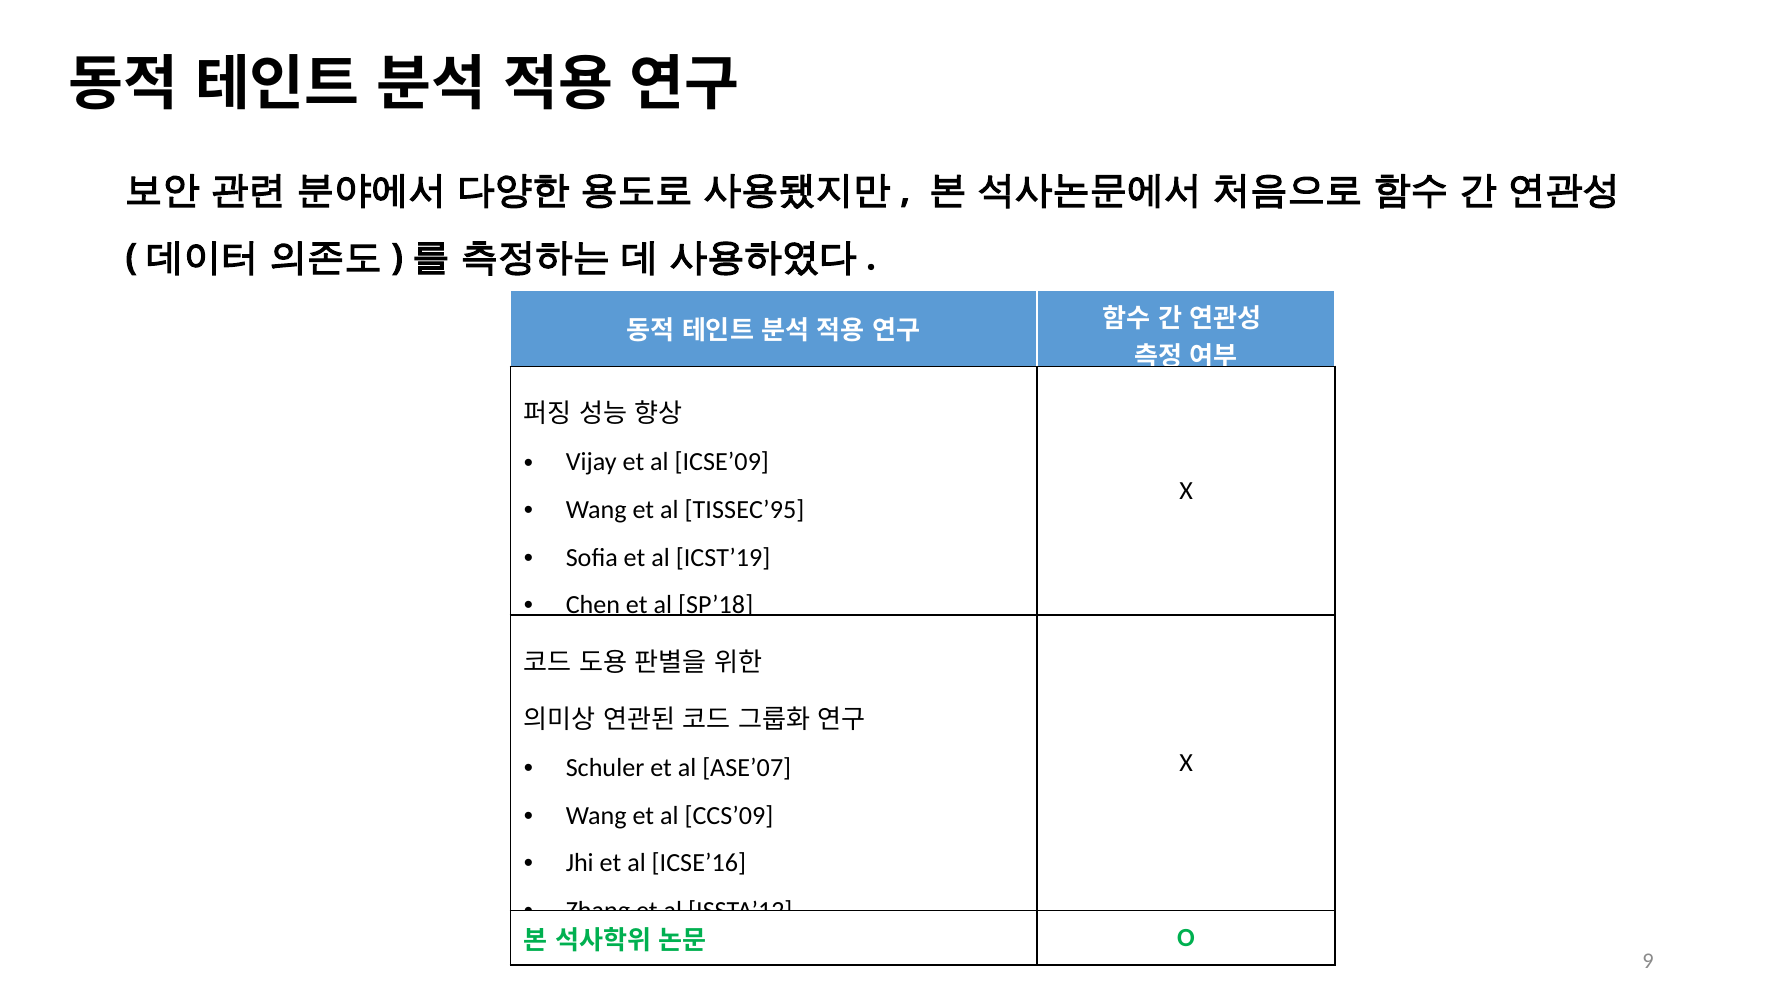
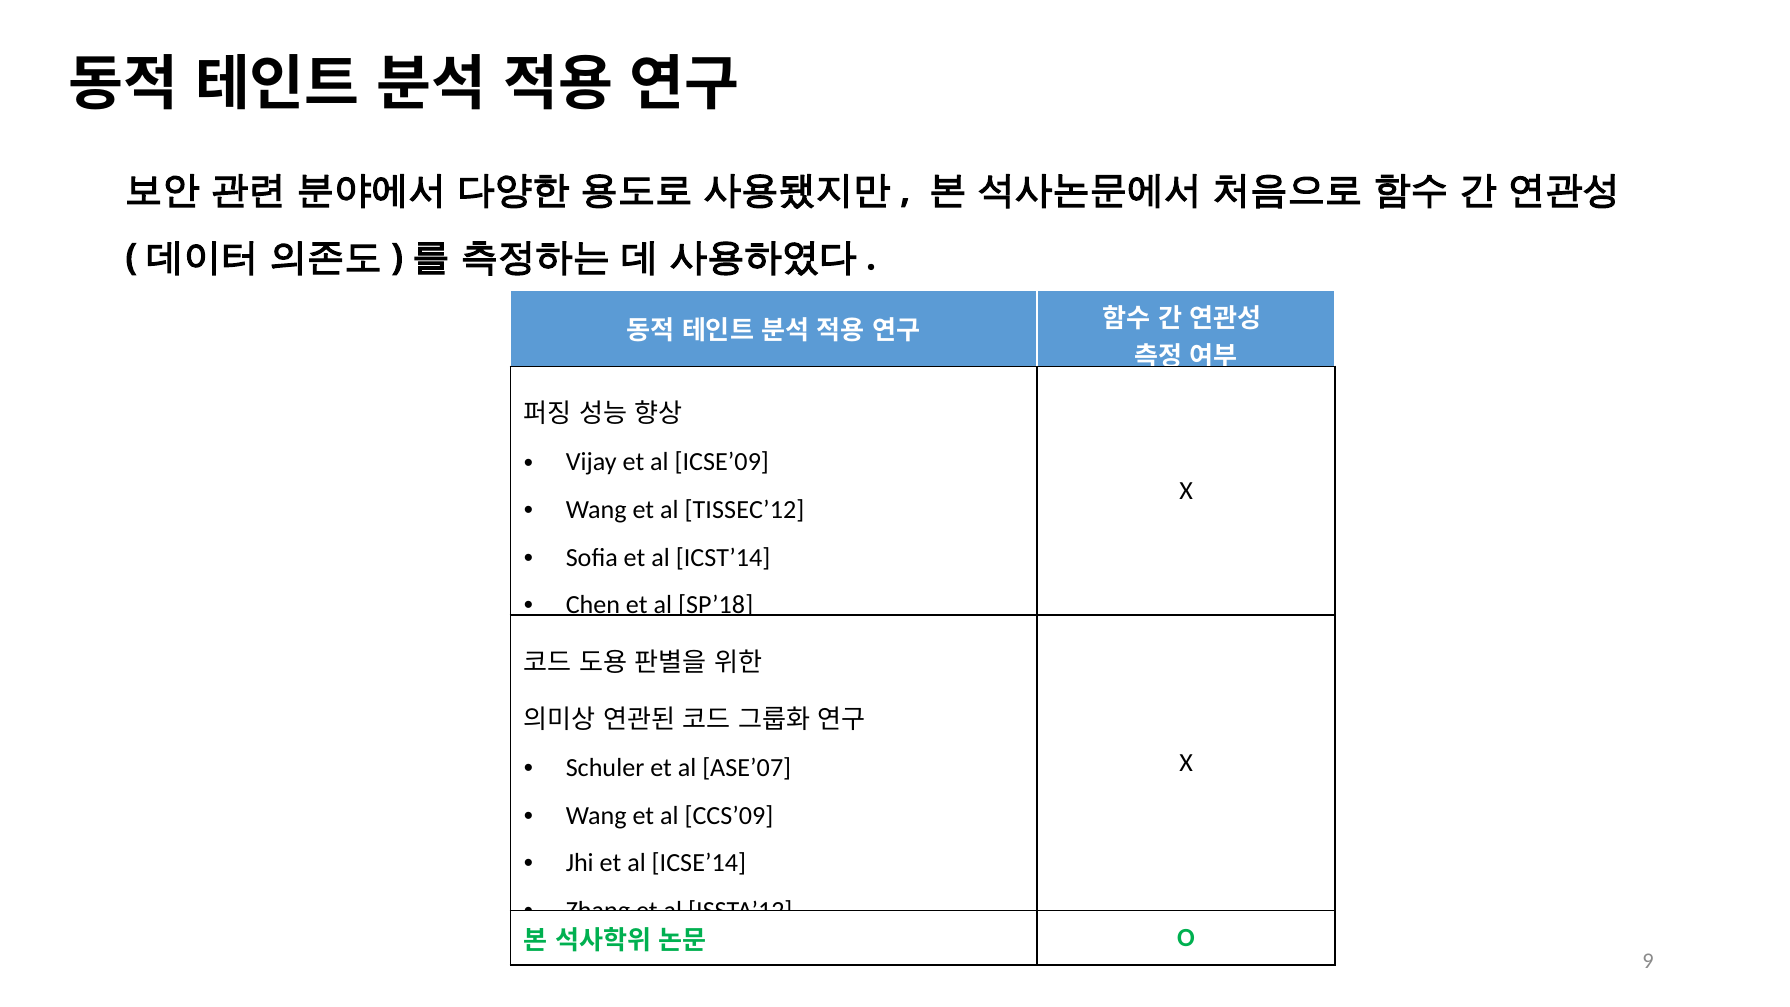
TISSEC’95: TISSEC’95 -> TISSEC’12
ICST’19: ICST’19 -> ICST’14
ICSE’16: ICSE’16 -> ICSE’14
